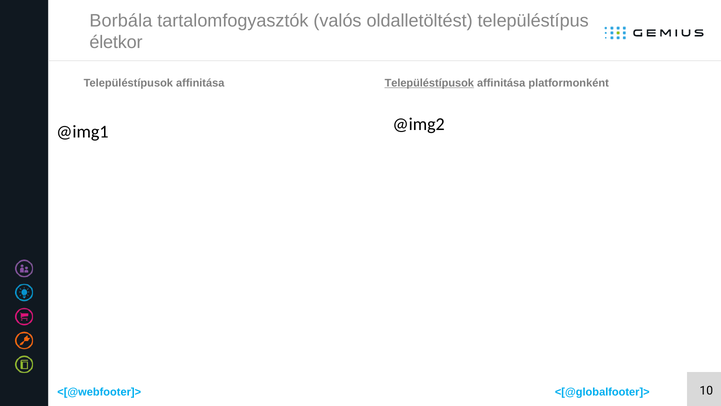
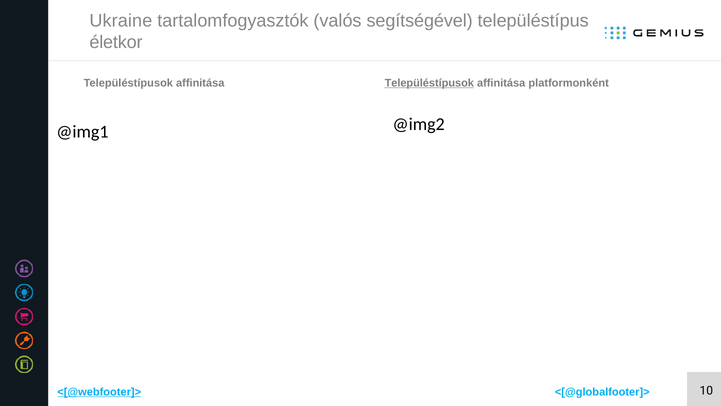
Borbála: Borbála -> Ukraine
oldalletöltést: oldalletöltést -> segítségével
<[@webfooter]> underline: none -> present
